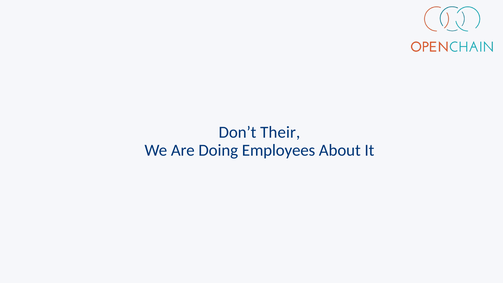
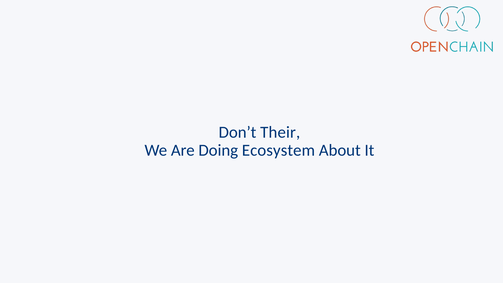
Employees: Employees -> Ecosystem
